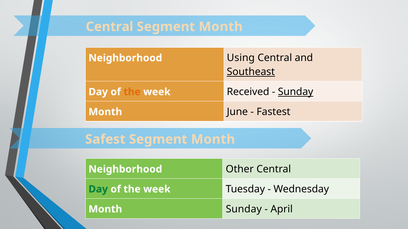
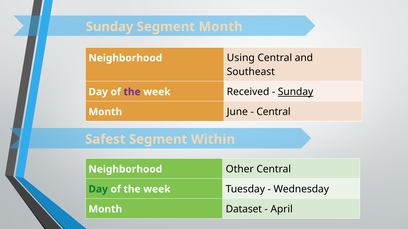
Central at (110, 27): Central -> Sunday
Southeast underline: present -> none
the at (132, 92) colour: orange -> purple
Fastest at (273, 112): Fastest -> Central
Safest Segment Month: Month -> Within
Month Sunday: Sunday -> Dataset
